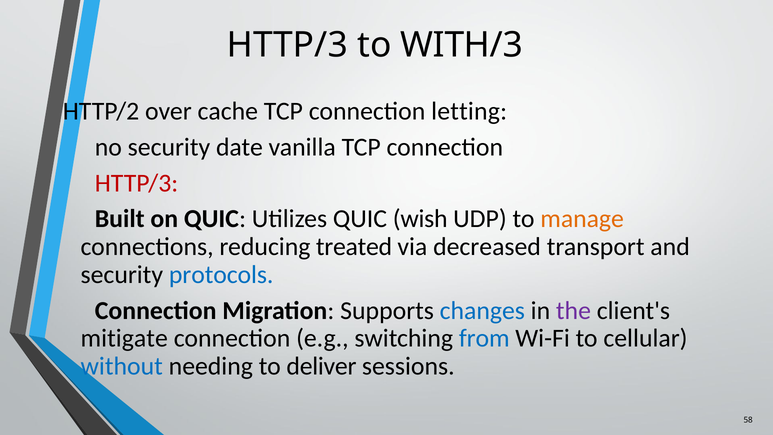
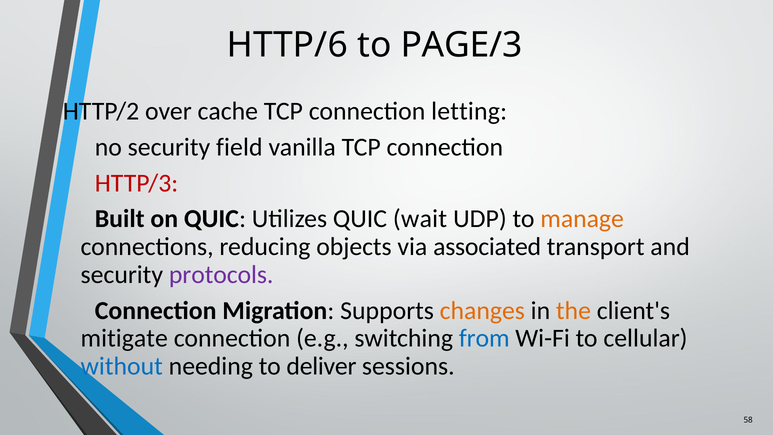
HTTP/3: HTTP/3 -> HTTP/6
WITH/3: WITH/3 -> PAGE/3
date: date -> field
wish: wish -> wait
treated: treated -> objects
decreased: decreased -> associated
protocols colour: blue -> purple
changes colour: blue -> orange
the colour: purple -> orange
